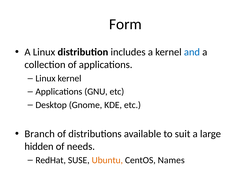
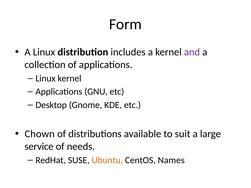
and colour: blue -> purple
Branch: Branch -> Chown
hidden: hidden -> service
